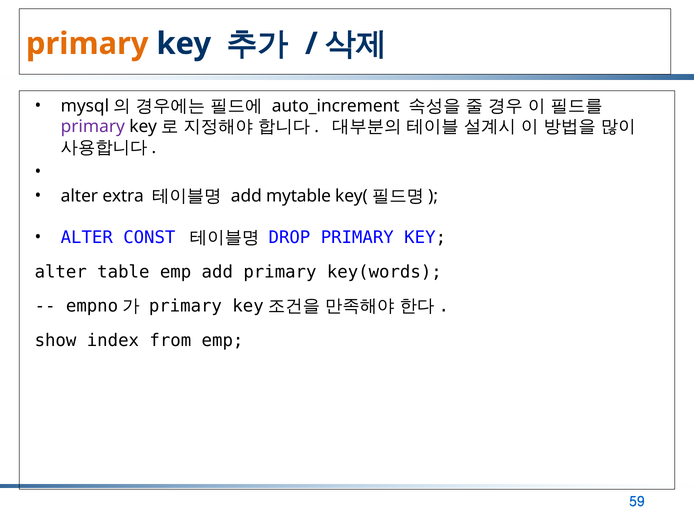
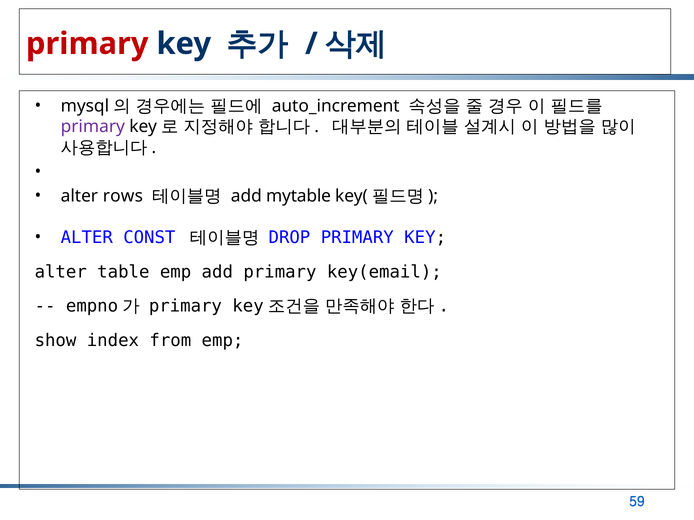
primary at (87, 44) colour: orange -> red
extra: extra -> rows
key(words: key(words -> key(email
